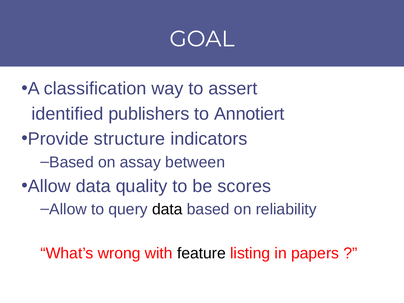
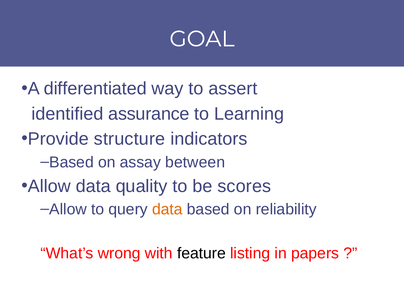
classification: classification -> differentiated
publishers: publishers -> assurance
Annotiert: Annotiert -> Learning
data at (167, 209) colour: black -> orange
